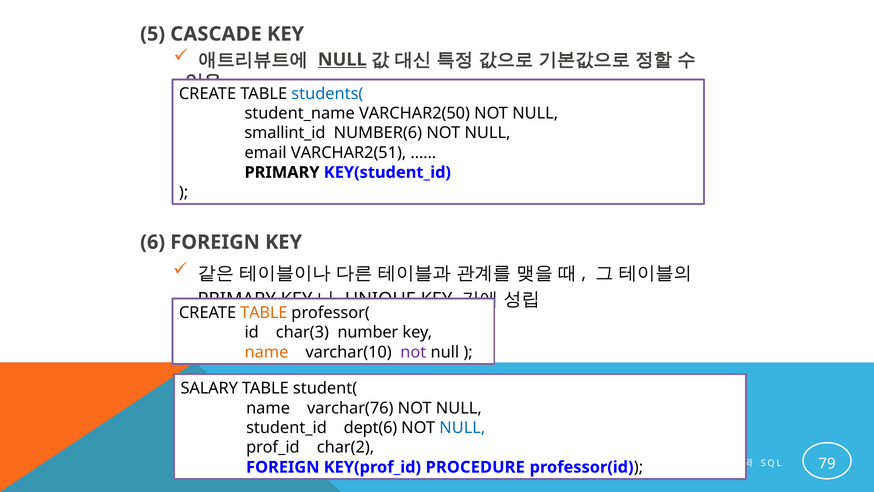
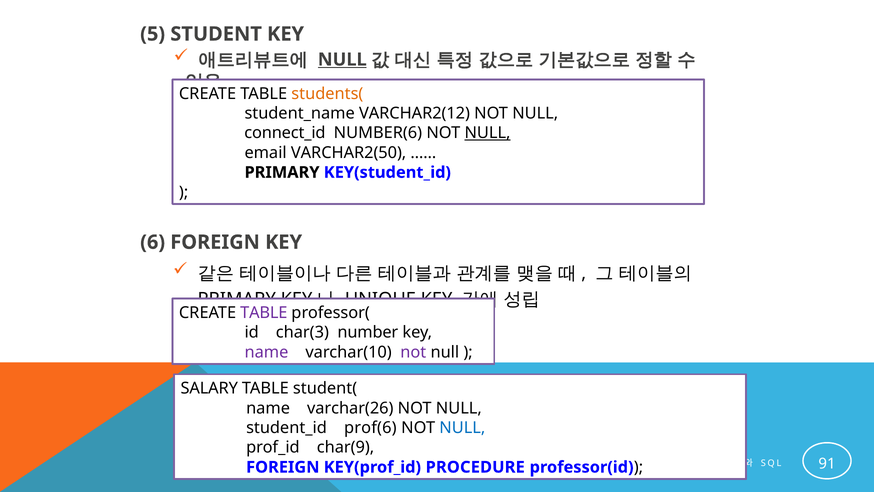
CASCADE: CASCADE -> STUDENT
students( colour: blue -> orange
VARCHAR2(50: VARCHAR2(50 -> VARCHAR2(12
smallint_id: smallint_id -> connect_id
NULL at (487, 133) underline: none -> present
VARCHAR2(51: VARCHAR2(51 -> VARCHAR2(50
TABLE at (264, 313) colour: orange -> purple
name at (266, 352) colour: orange -> purple
varchar(76: varchar(76 -> varchar(26
dept(6: dept(6 -> prof(6
char(2: char(2 -> char(9
79: 79 -> 91
